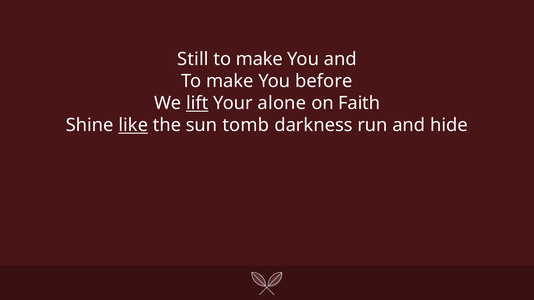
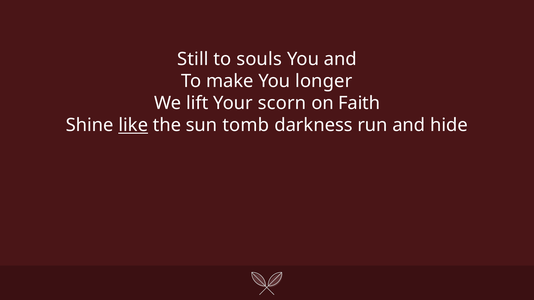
make at (259, 59): make -> souls
before: before -> longer
lift underline: present -> none
alone: alone -> scorn
